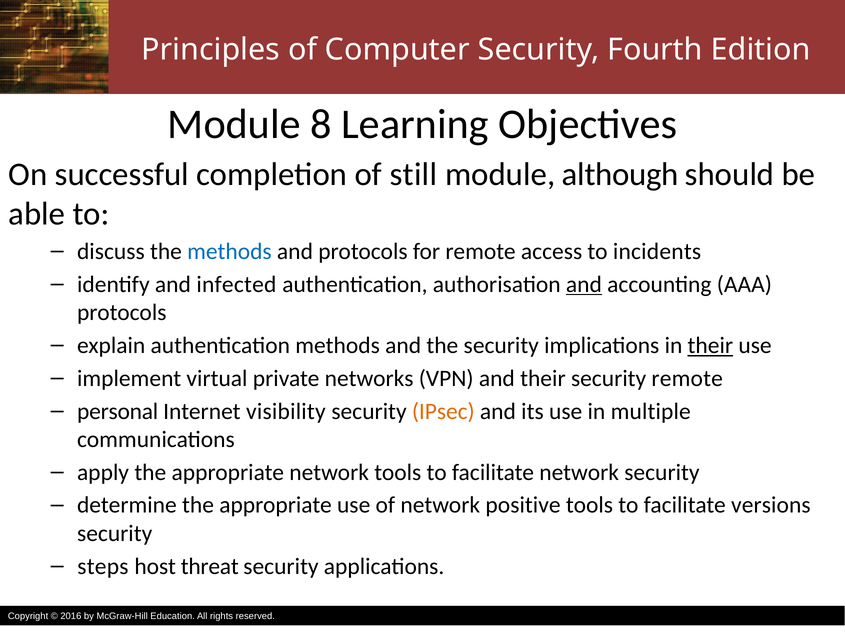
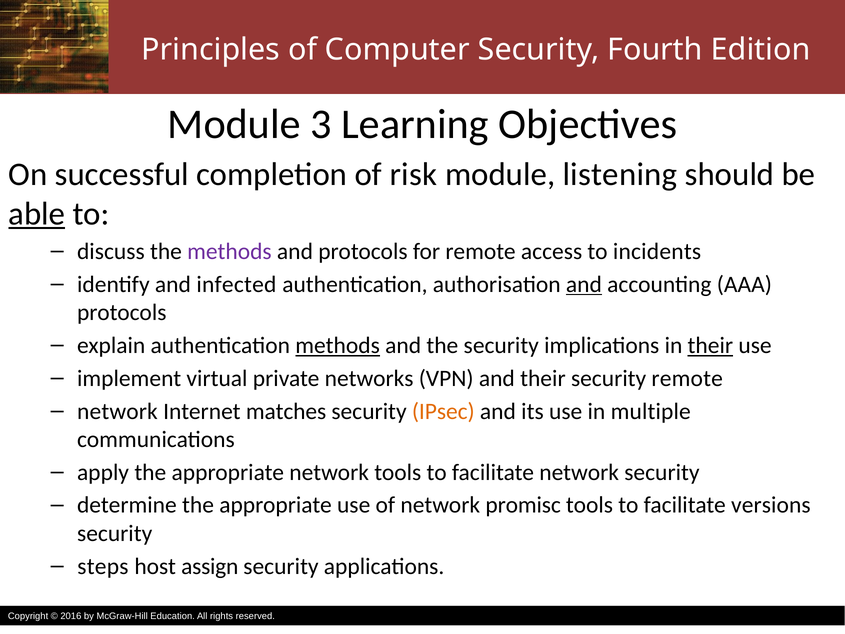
8: 8 -> 3
still: still -> risk
although: although -> listening
able underline: none -> present
methods at (229, 251) colour: blue -> purple
methods at (338, 345) underline: none -> present
personal at (118, 411): personal -> network
visibility: visibility -> matches
positive: positive -> promisc
threat: threat -> assign
